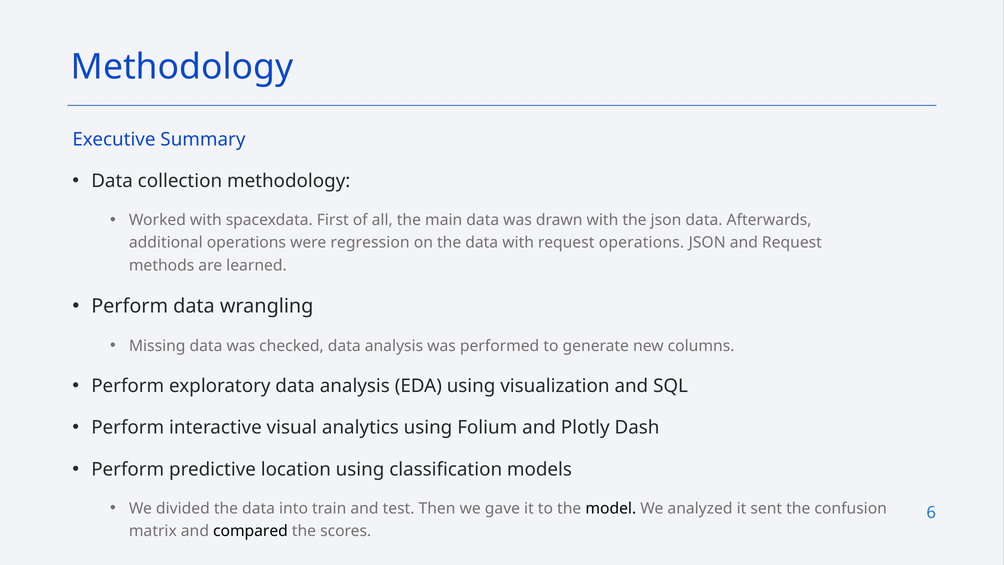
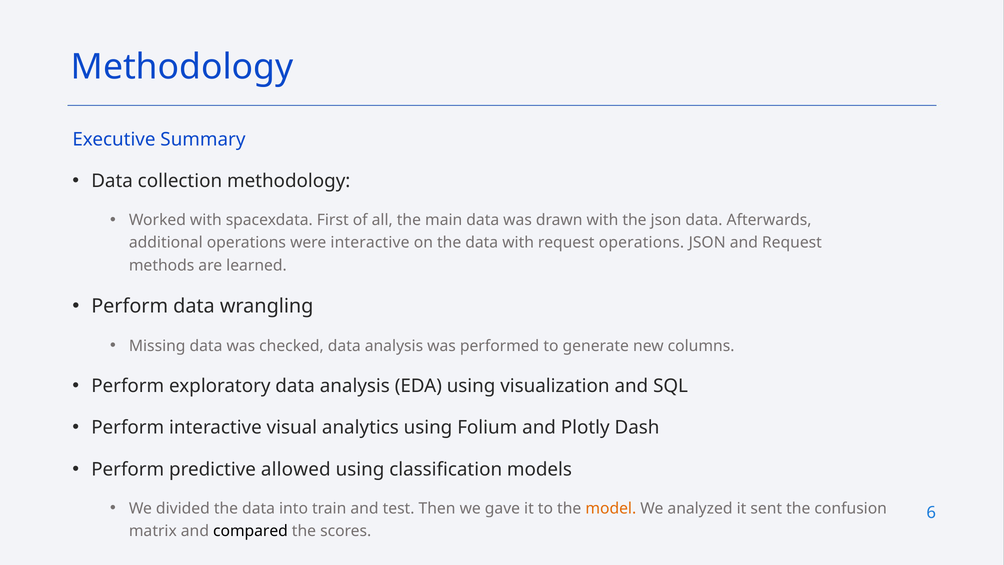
were regression: regression -> interactive
location: location -> allowed
model colour: black -> orange
